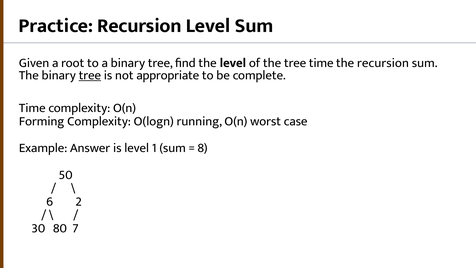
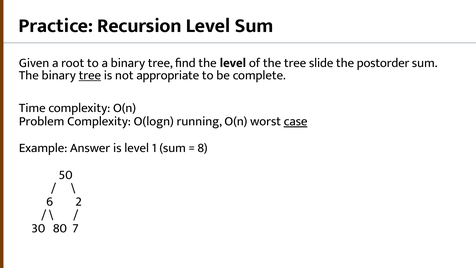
tree time: time -> slide
the recursion: recursion -> postorder
Forming: Forming -> Problem
case underline: none -> present
